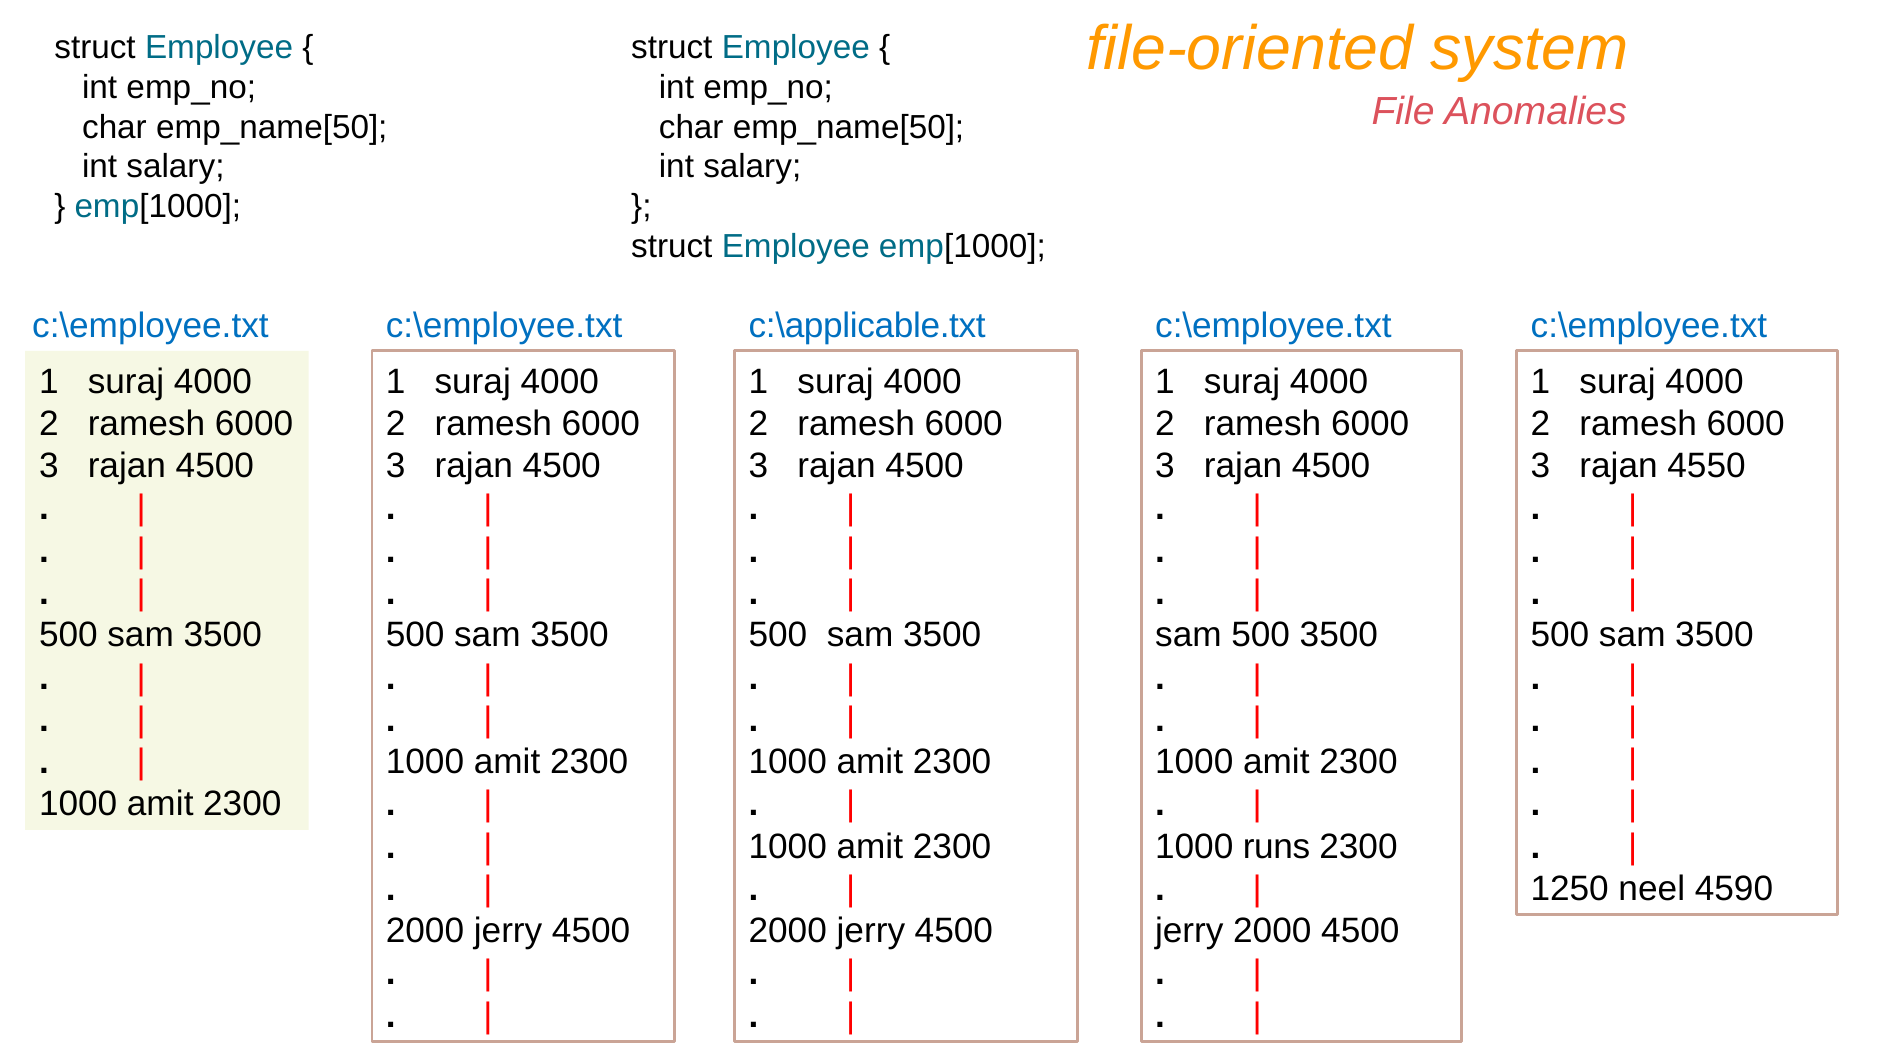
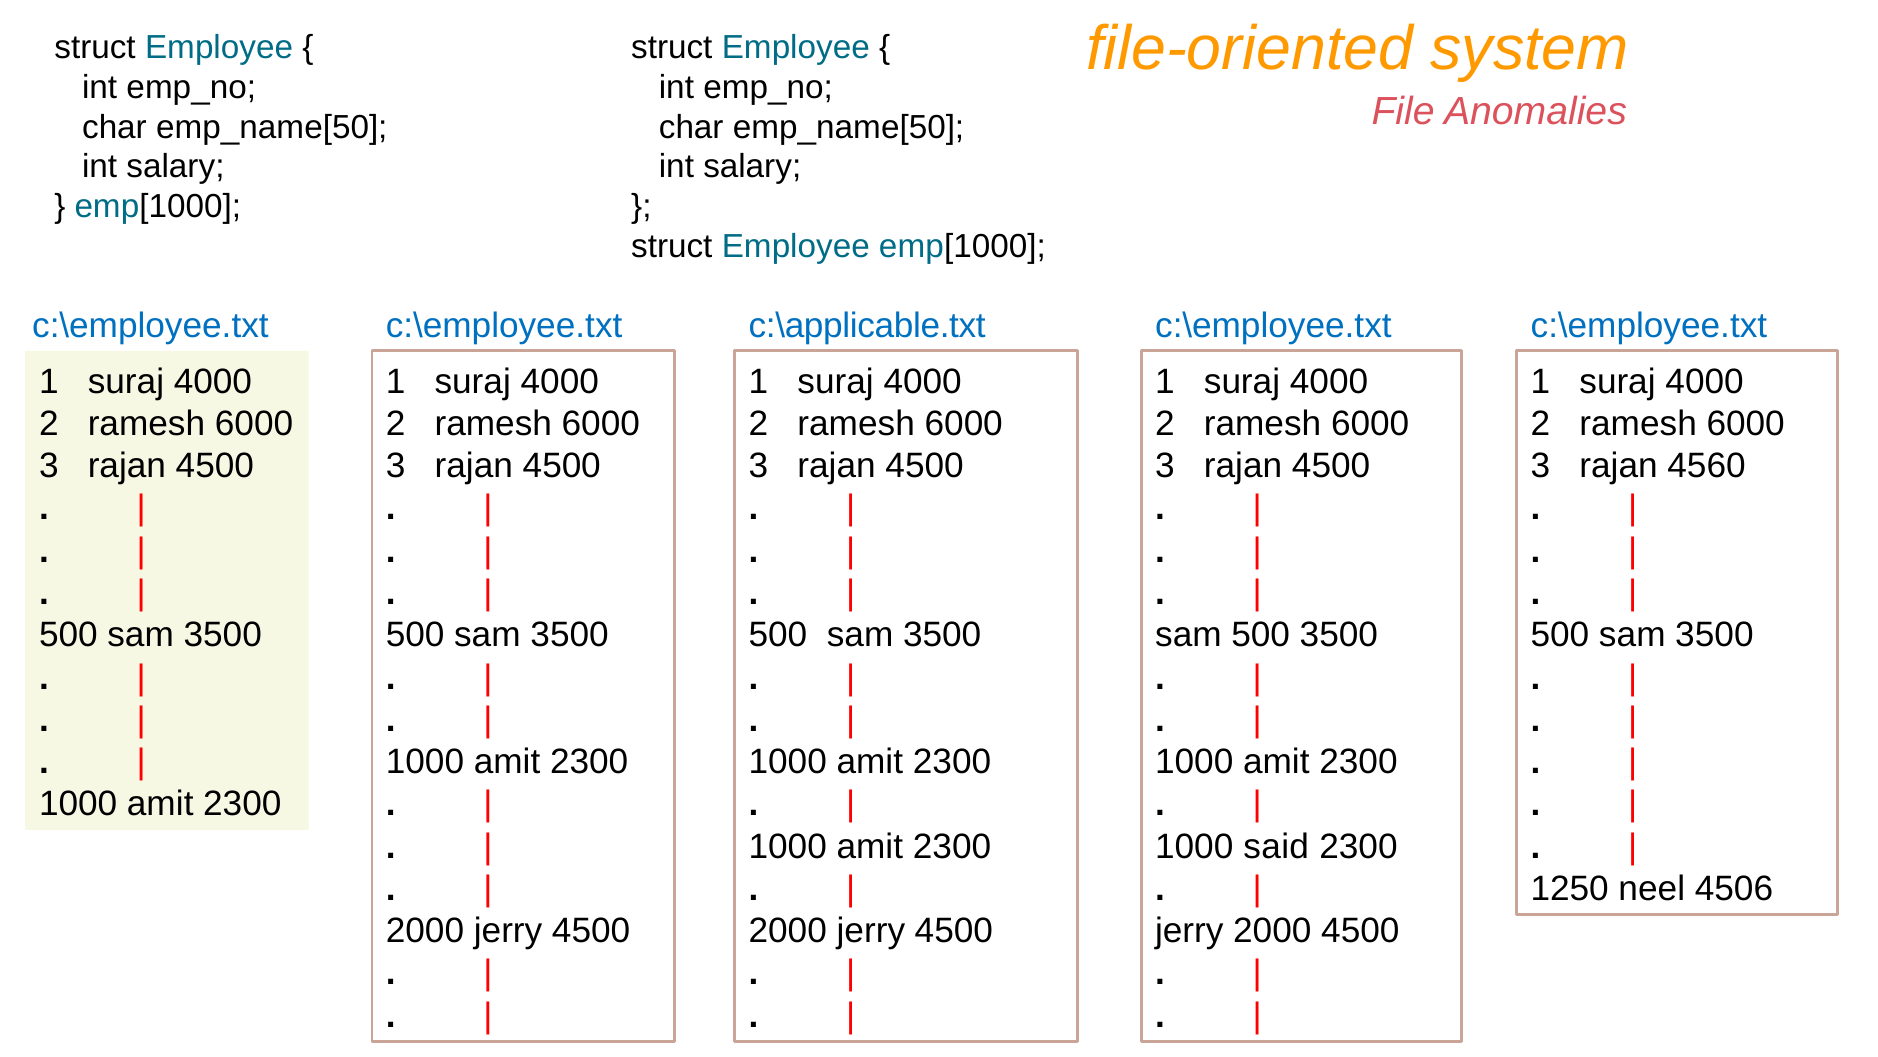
4550: 4550 -> 4560
runs: runs -> said
4590: 4590 -> 4506
